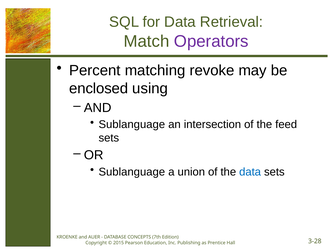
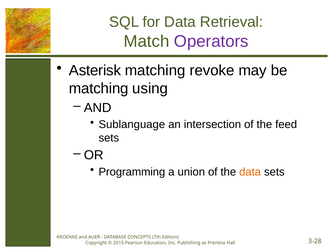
Percent: Percent -> Asterisk
enclosed at (99, 88): enclosed -> matching
Sublanguage at (132, 172): Sublanguage -> Programming
data at (250, 172) colour: blue -> orange
